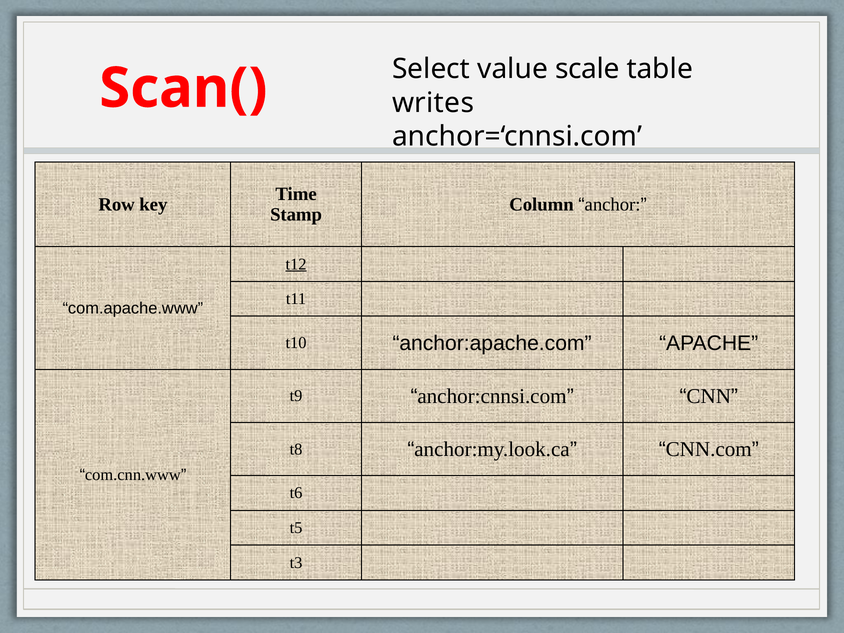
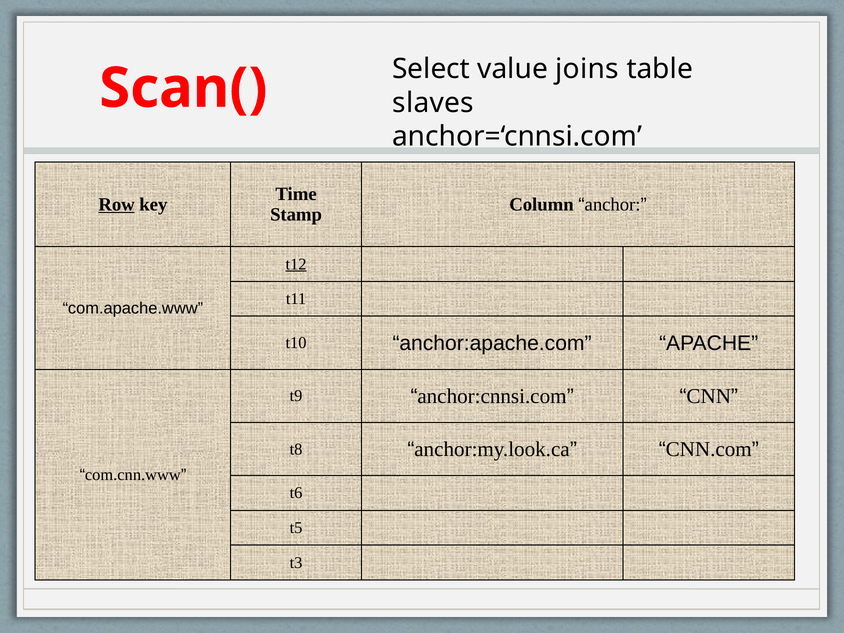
scale: scale -> joins
writes: writes -> slaves
Row underline: none -> present
